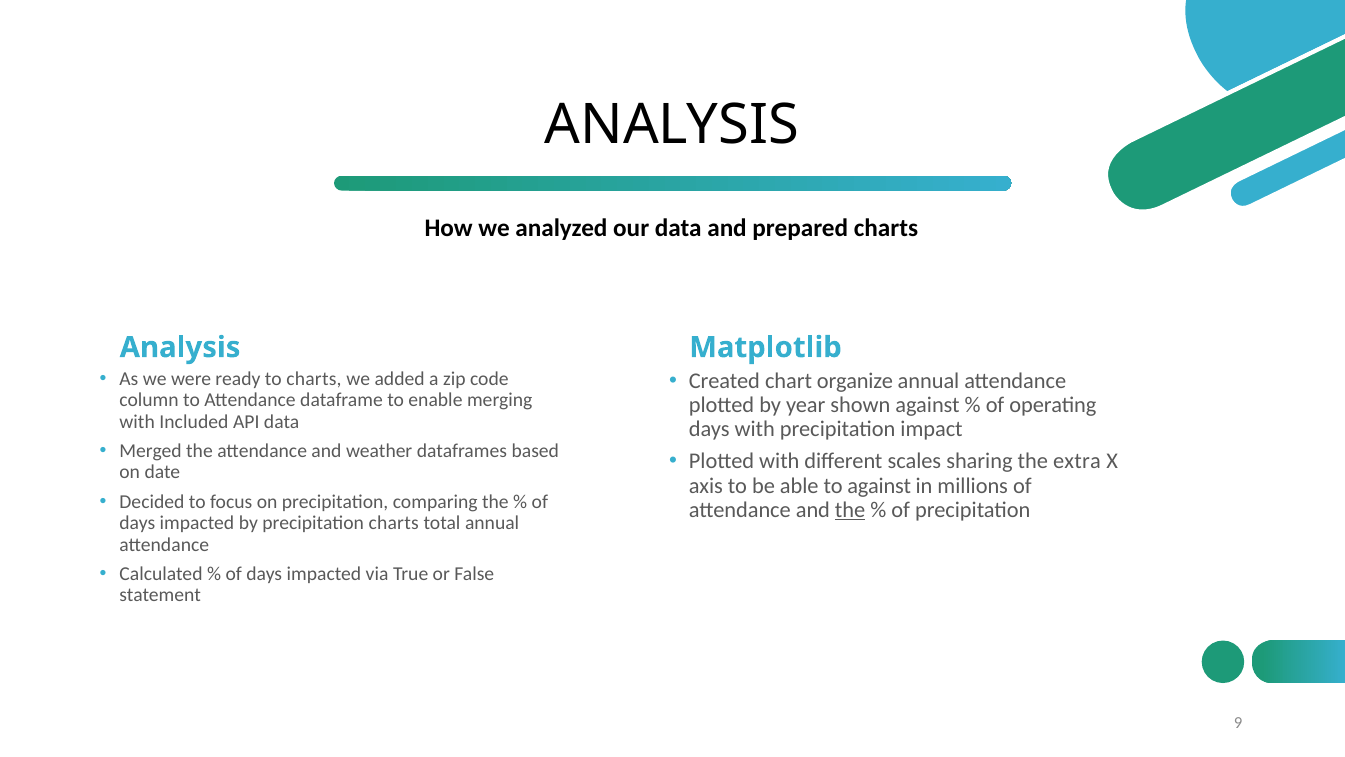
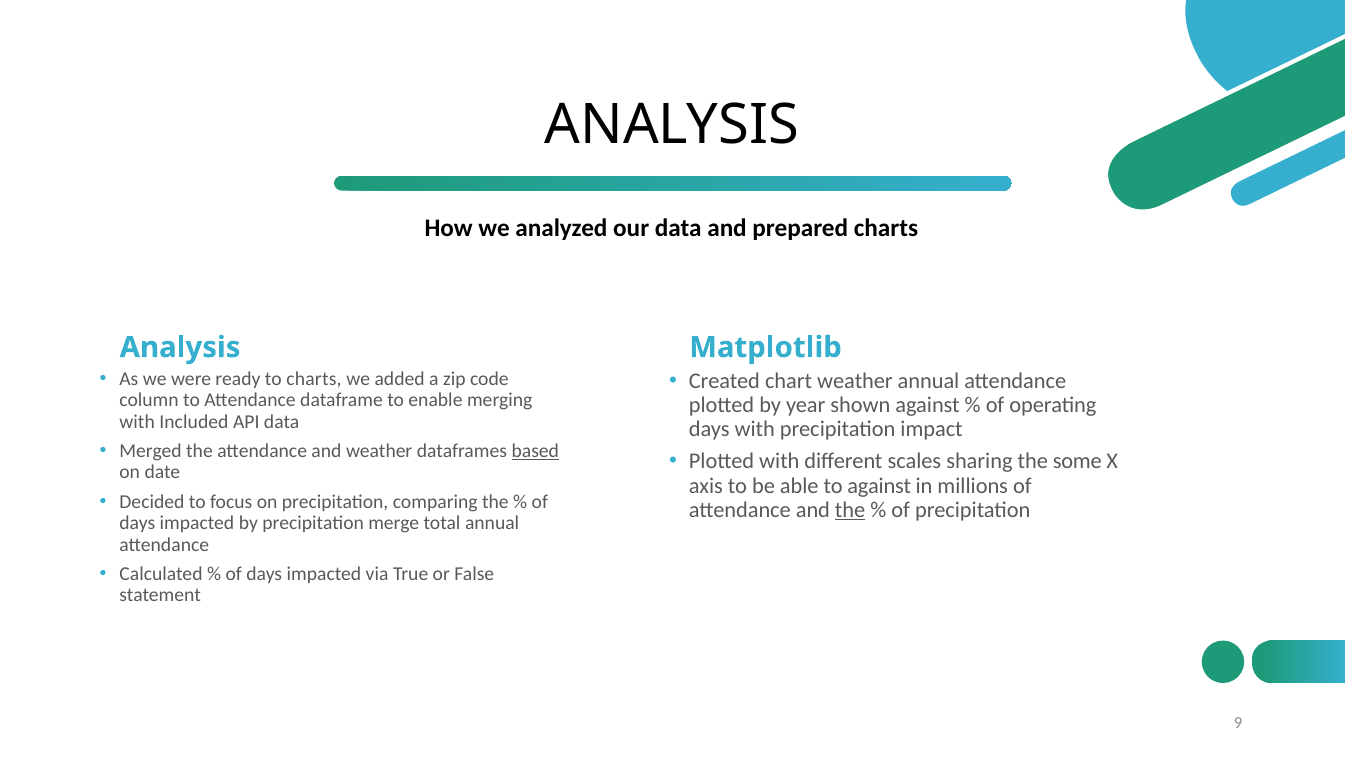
chart organize: organize -> weather
based underline: none -> present
extra: extra -> some
precipitation charts: charts -> merge
